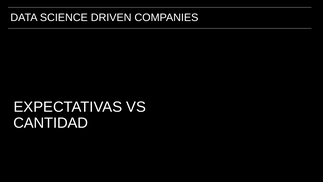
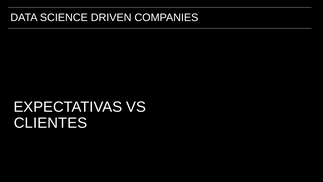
CANTIDAD: CANTIDAD -> CLIENTES
